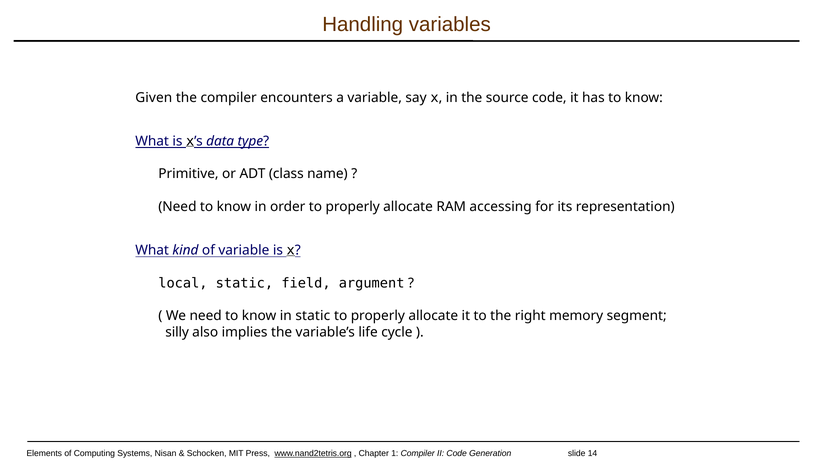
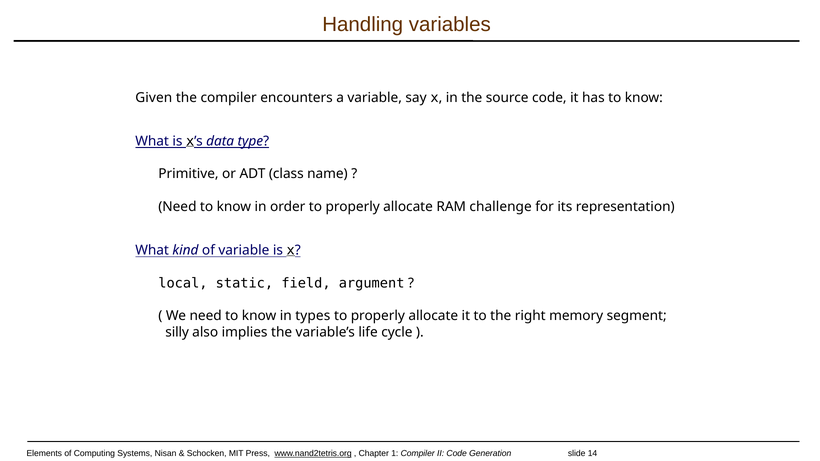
accessing: accessing -> challenge
in static: static -> types
